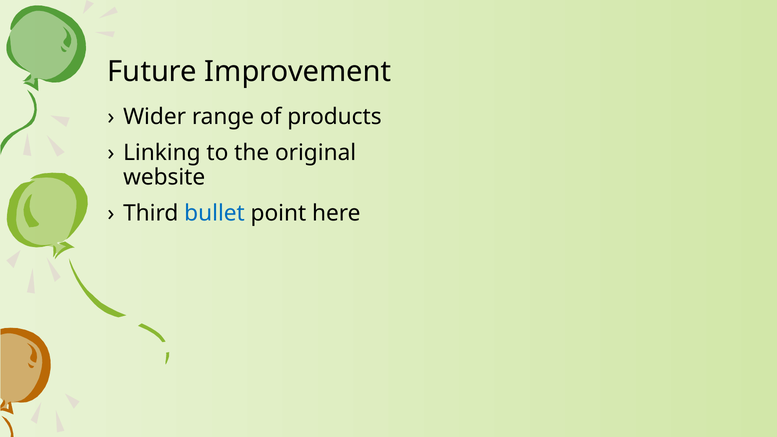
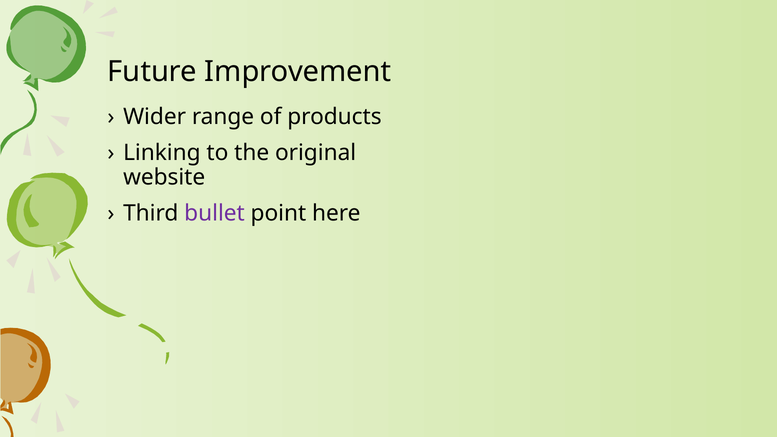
bullet colour: blue -> purple
